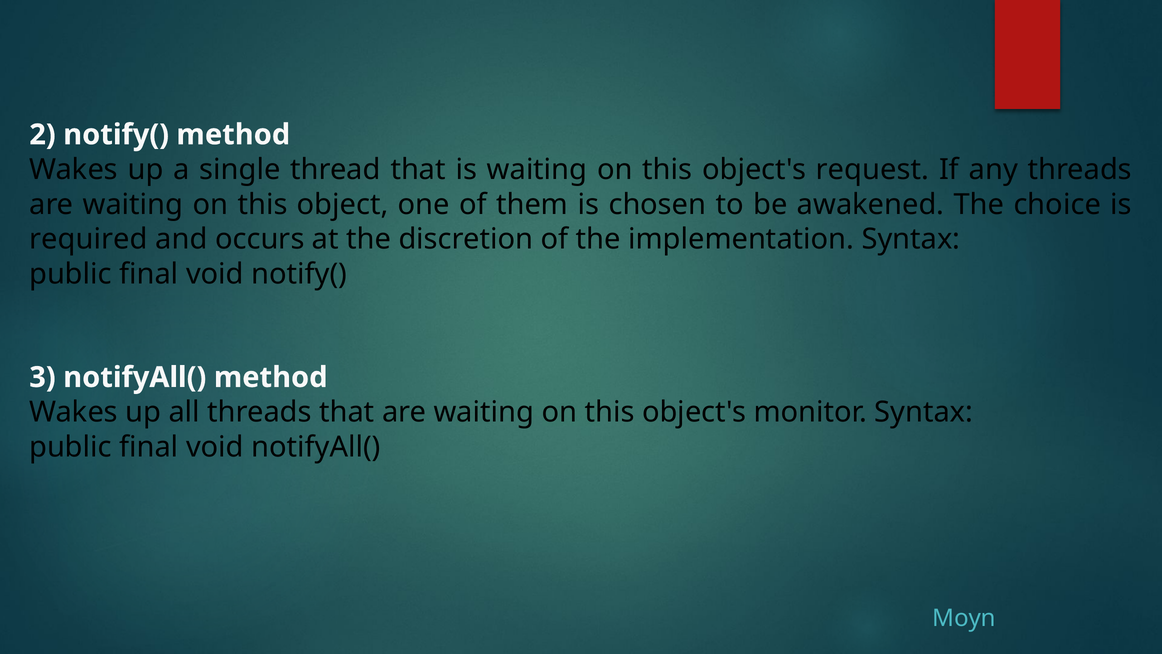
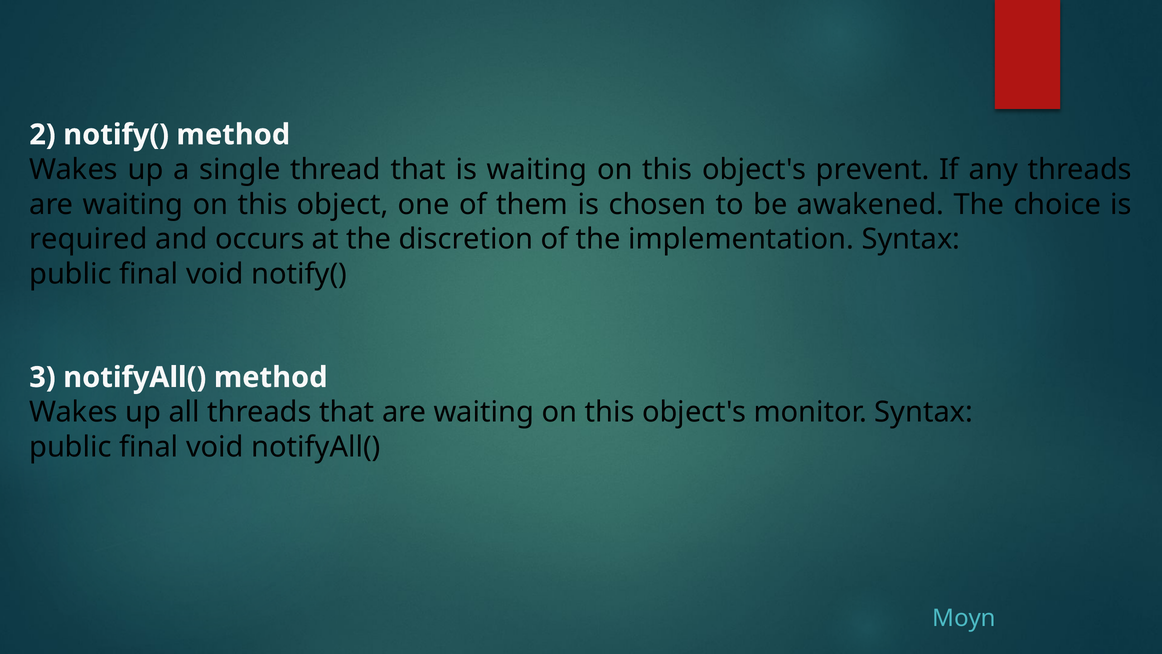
request: request -> prevent
